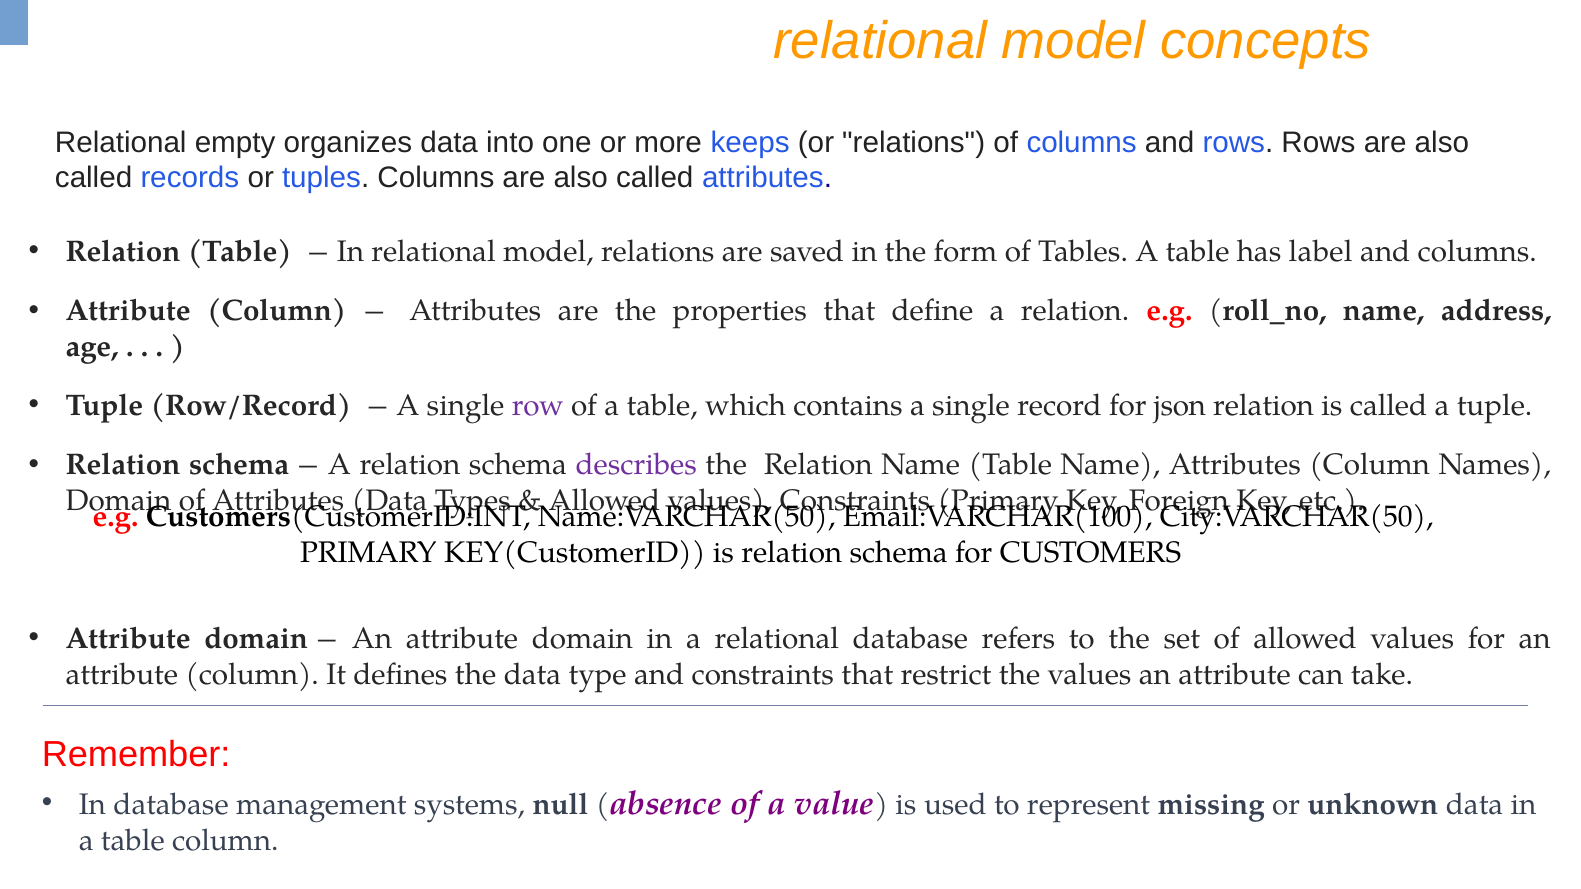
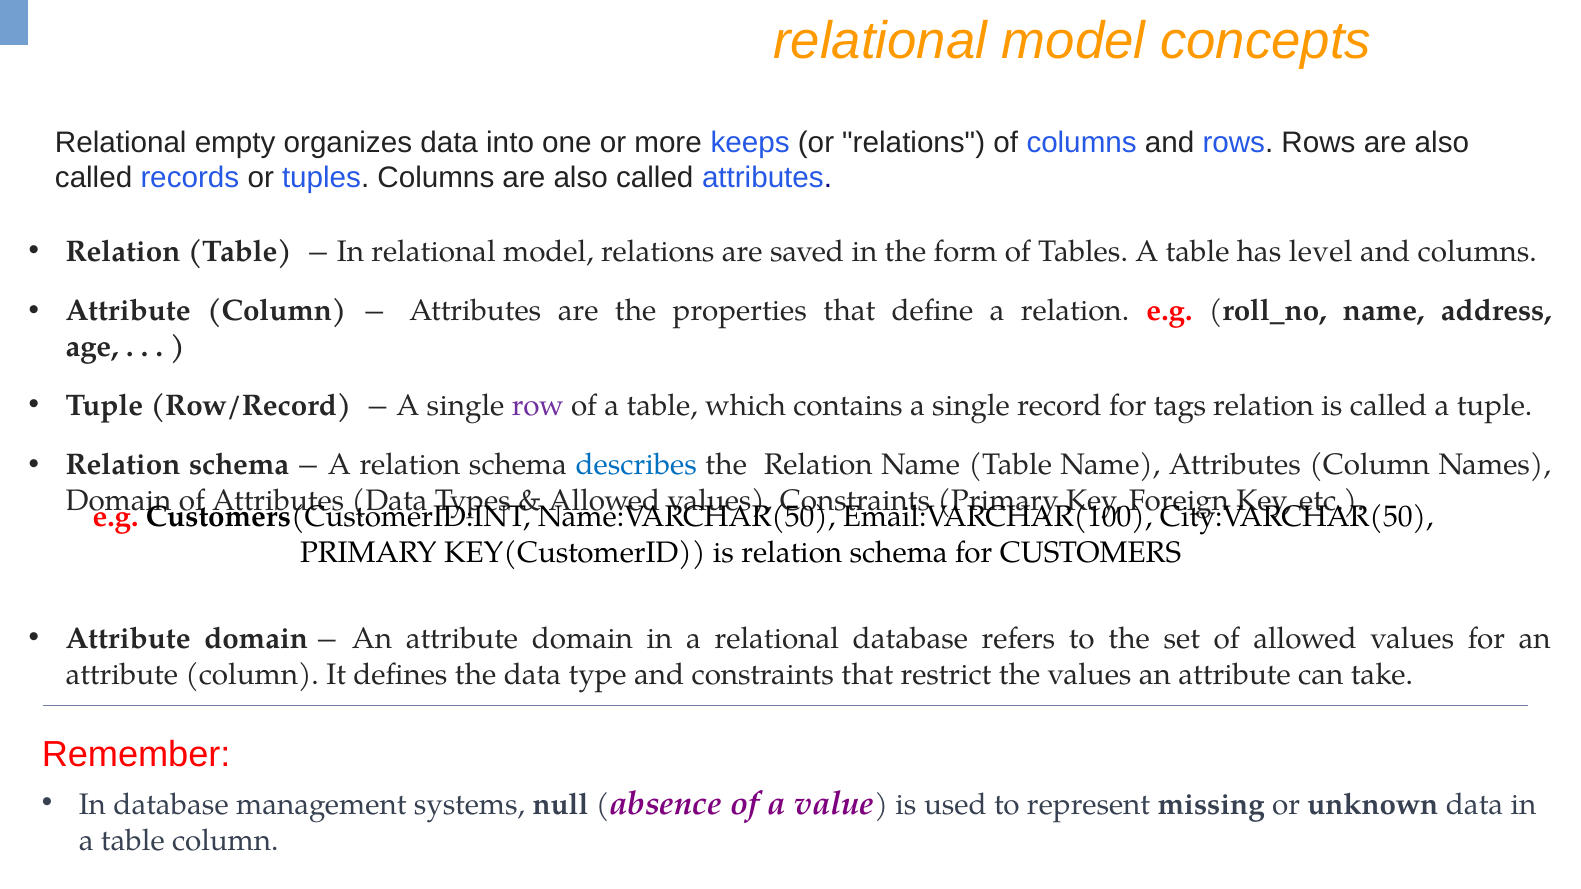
label: label -> level
json: json -> tags
describes colour: purple -> blue
